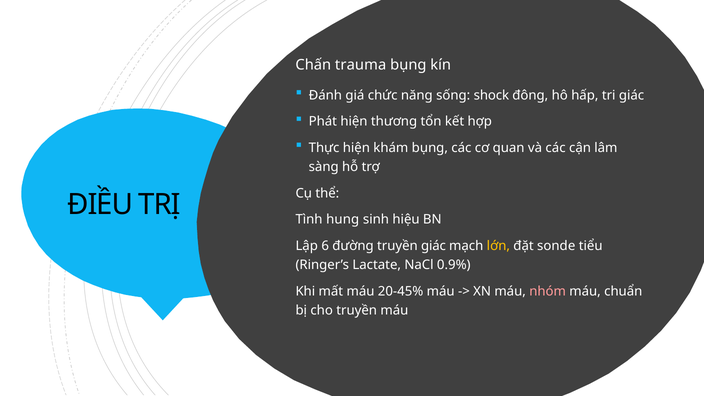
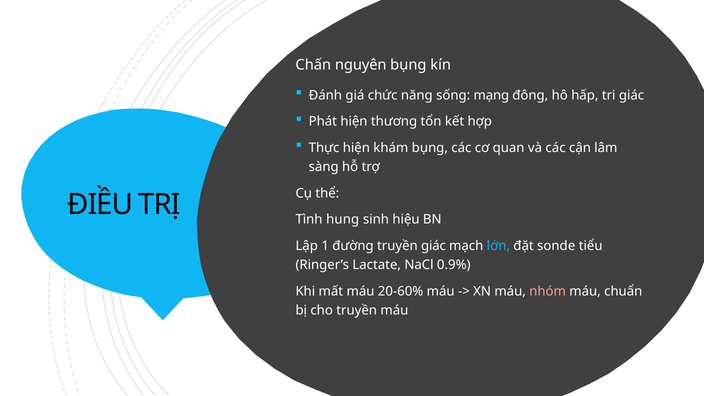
trauma: trauma -> nguyên
shock: shock -> mạng
6: 6 -> 1
lớn colour: yellow -> light blue
20-45%: 20-45% -> 20-60%
